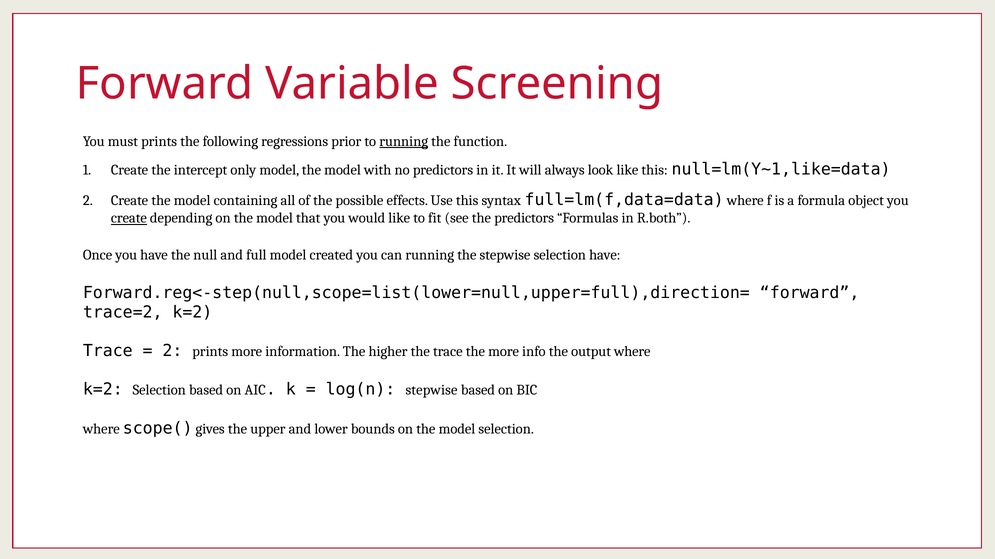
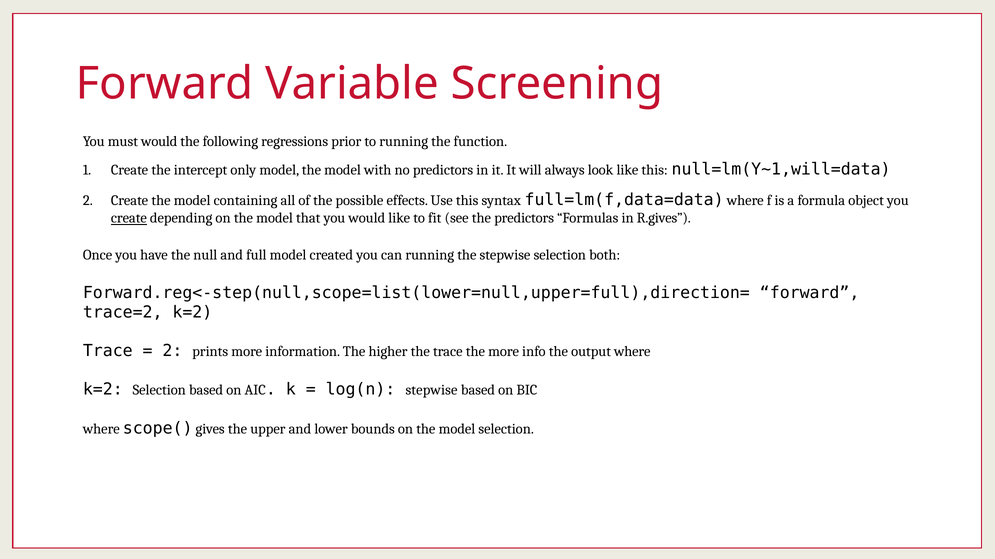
must prints: prints -> would
running at (404, 141) underline: present -> none
null=lm(Y~1,like=data: null=lm(Y~1,like=data -> null=lm(Y~1,will=data
R.both: R.both -> R.gives
selection have: have -> both
